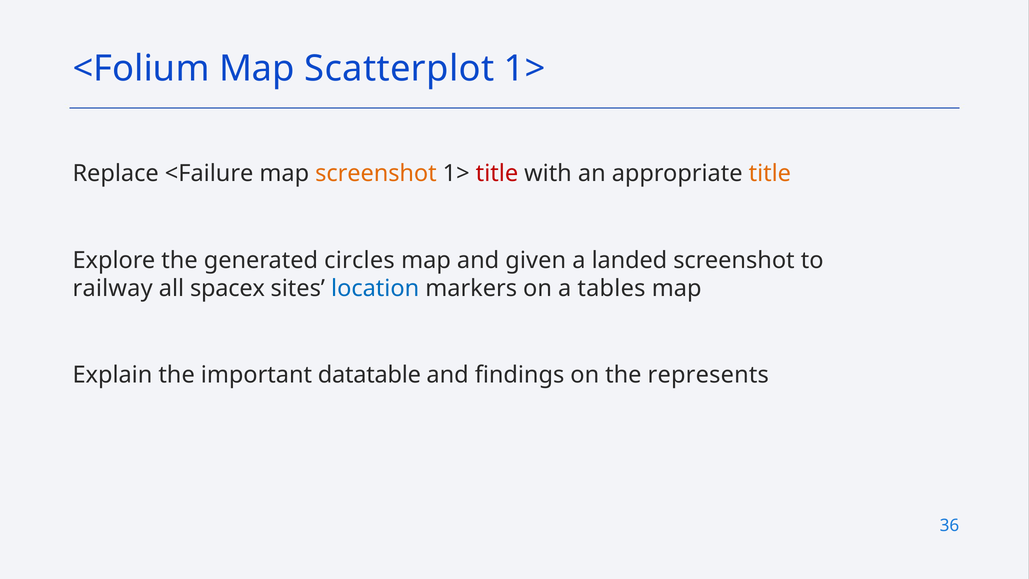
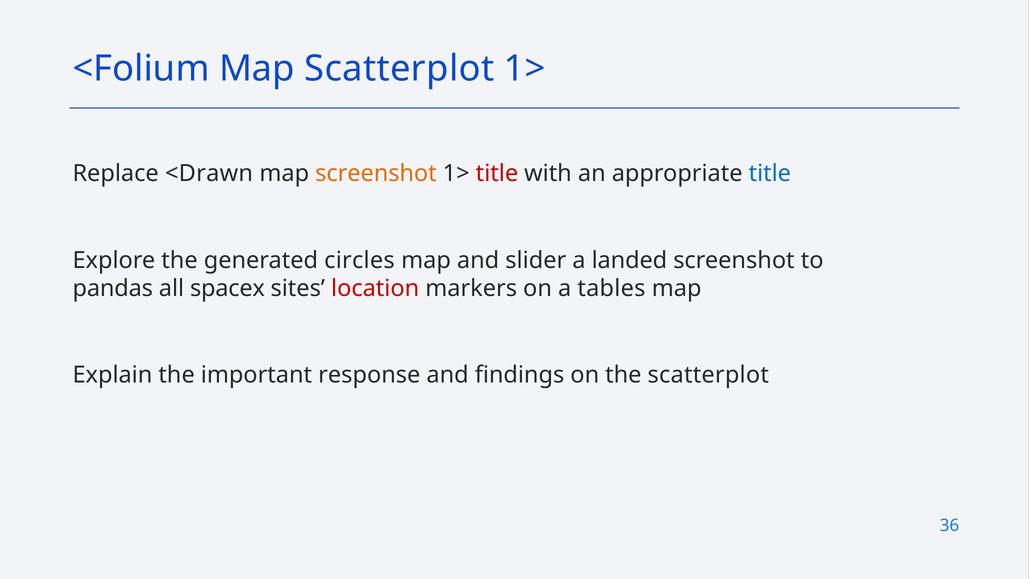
<Failure: <Failure -> <Drawn
title at (770, 174) colour: orange -> blue
given: given -> slider
railway: railway -> pandas
location colour: blue -> red
datatable: datatable -> response
the represents: represents -> scatterplot
